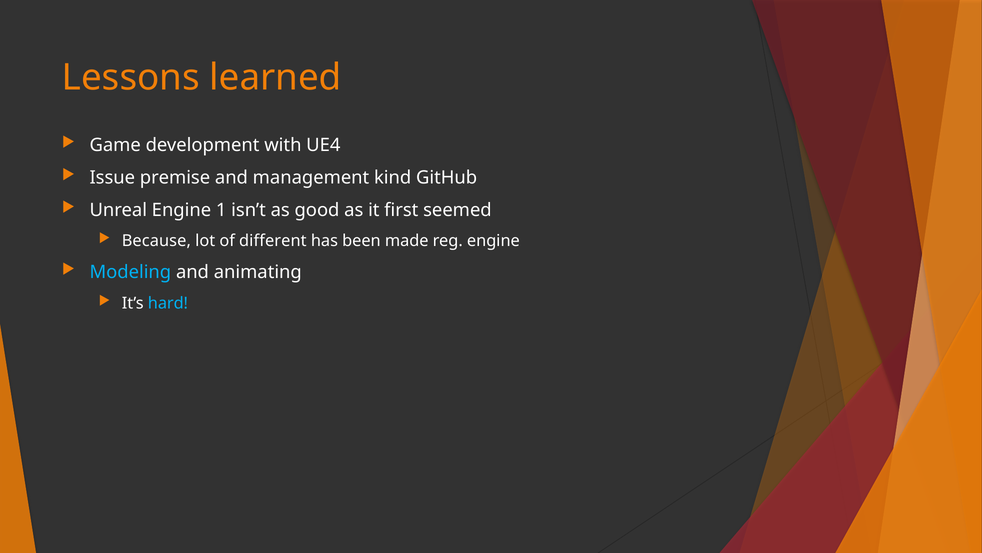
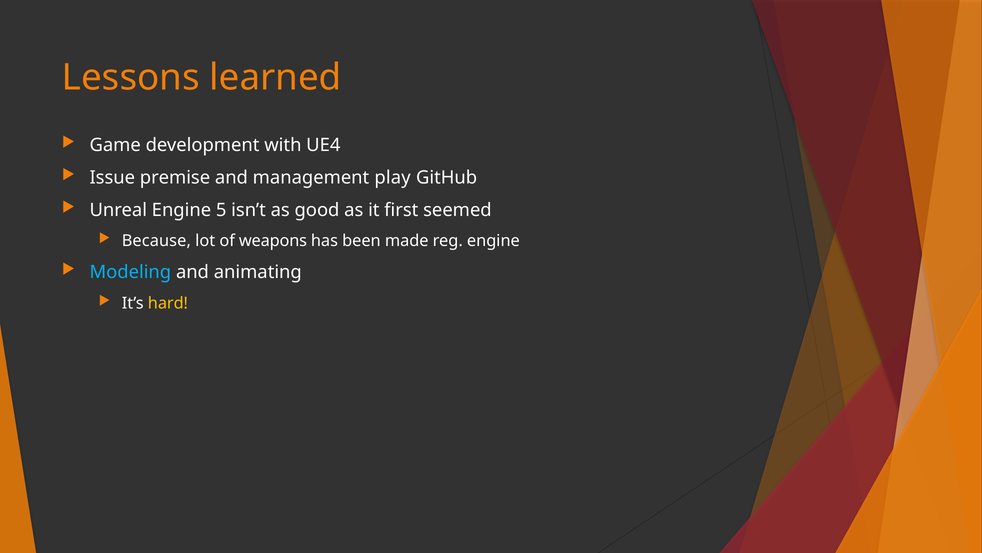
kind: kind -> play
1: 1 -> 5
different: different -> weapons
hard colour: light blue -> yellow
